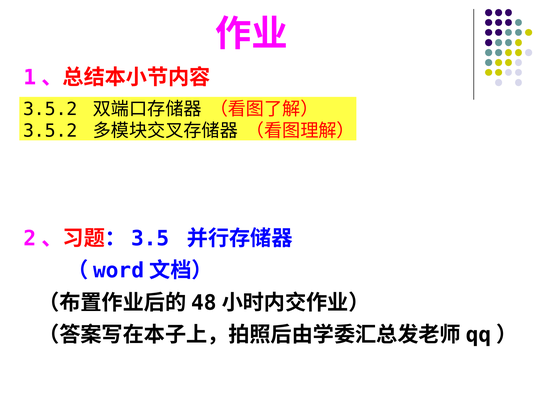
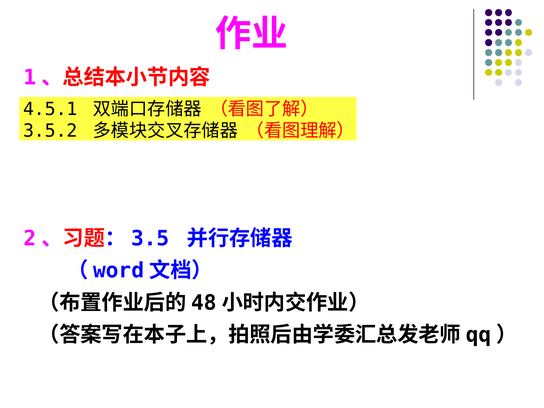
3.5.2 at (50, 109): 3.5.2 -> 4.5.1
